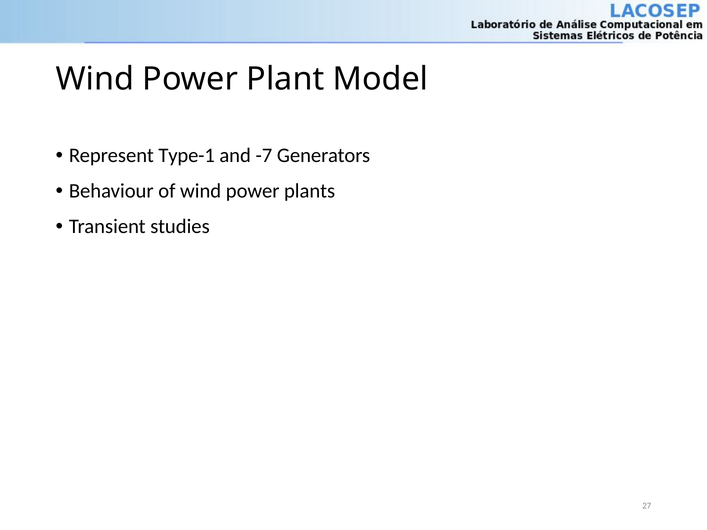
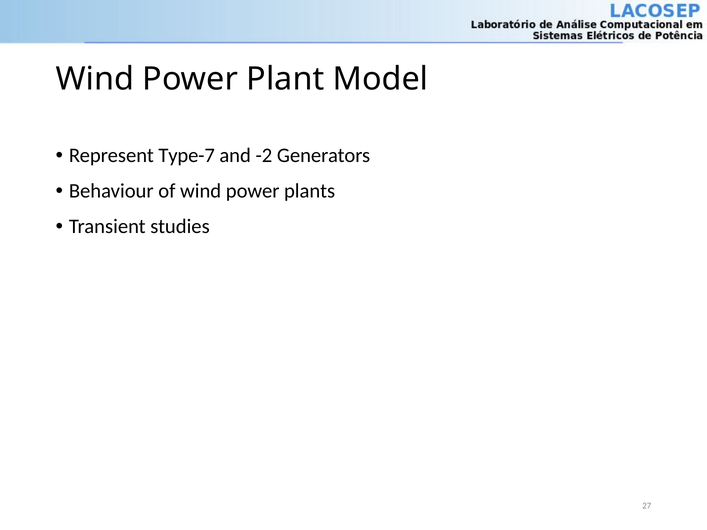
Type-1: Type-1 -> Type-7
-7: -7 -> -2
